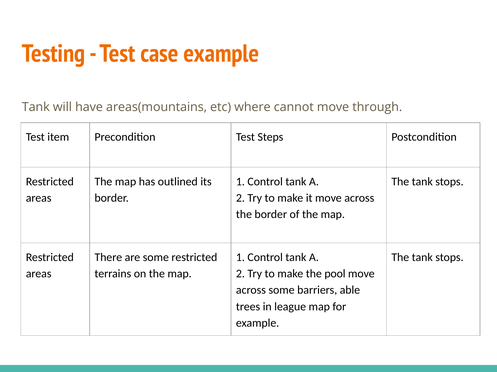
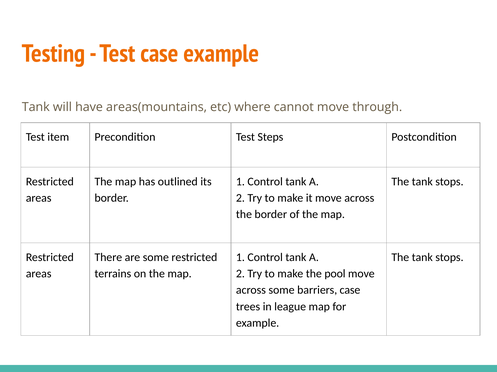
barriers able: able -> case
